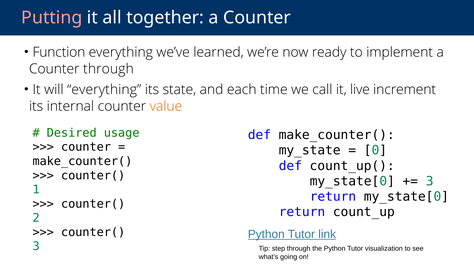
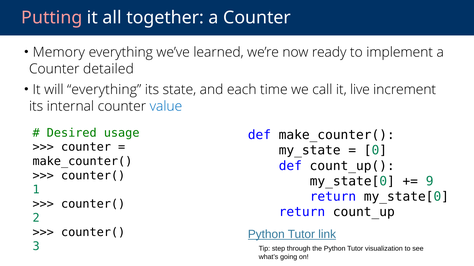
Function: Function -> Memory
Counter through: through -> detailed
value colour: orange -> blue
3 at (430, 182): 3 -> 9
